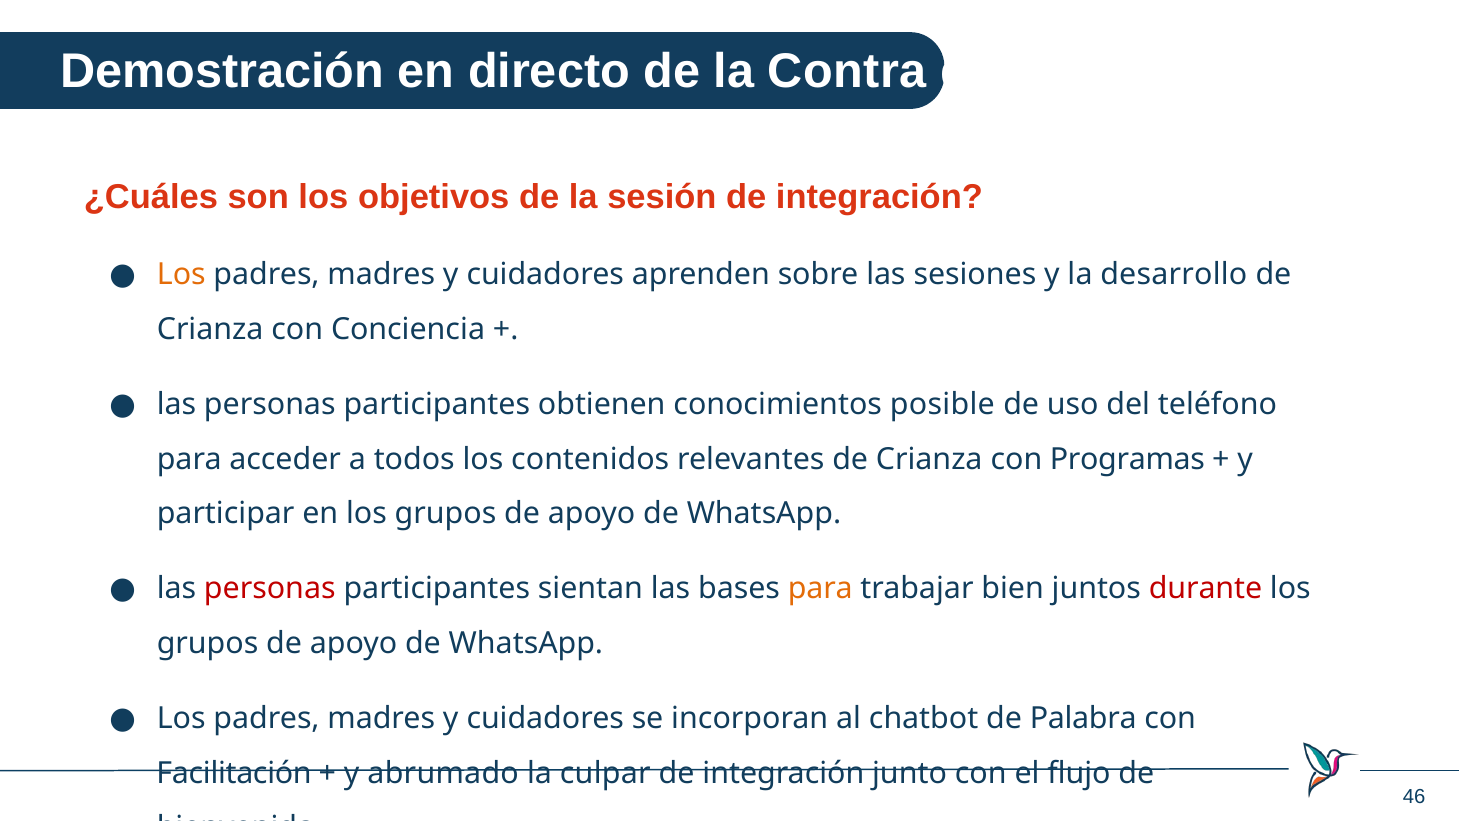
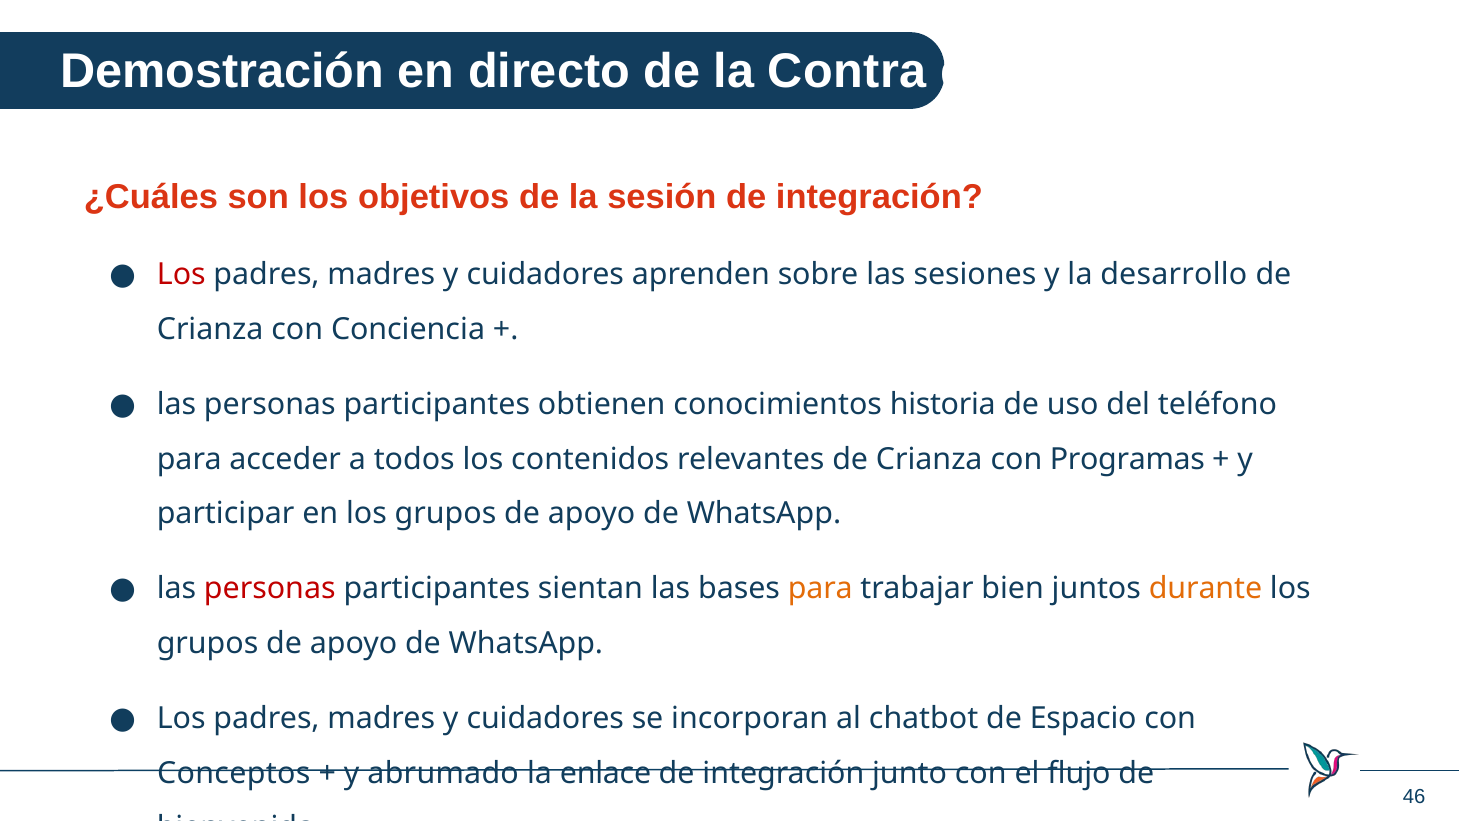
Los at (181, 275) colour: orange -> red
posible: posible -> historia
durante colour: red -> orange
Palabra: Palabra -> Espacio
Facilitación: Facilitación -> Conceptos
culpar: culpar -> enlace
